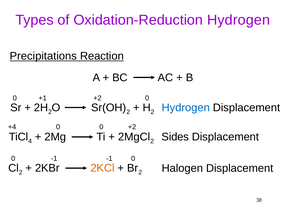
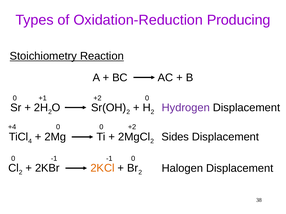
Oxidation-Reduction Hydrogen: Hydrogen -> Producing
Precipitations: Precipitations -> Stoichiometry
Hydrogen at (186, 108) colour: blue -> purple
